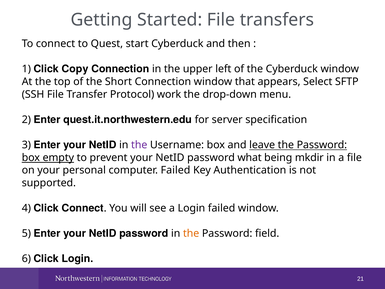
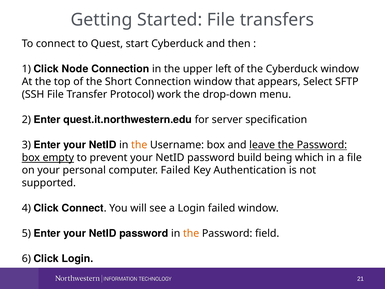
Copy: Copy -> Node
the at (139, 145) colour: purple -> orange
what: what -> build
mkdir: mkdir -> which
